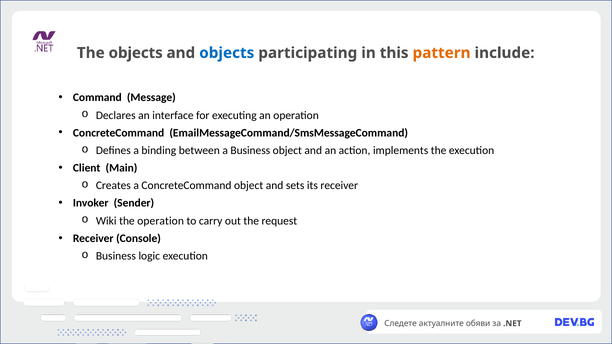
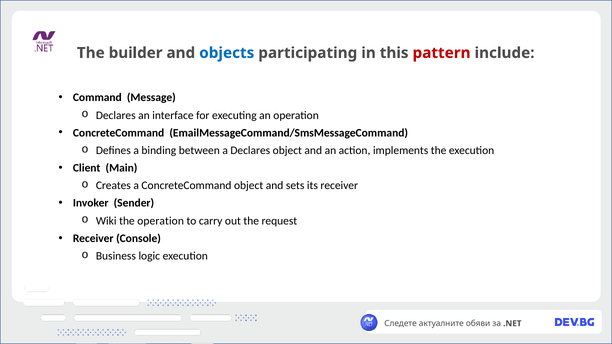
The objects: objects -> builder
pattern colour: orange -> red
a Business: Business -> Declares
